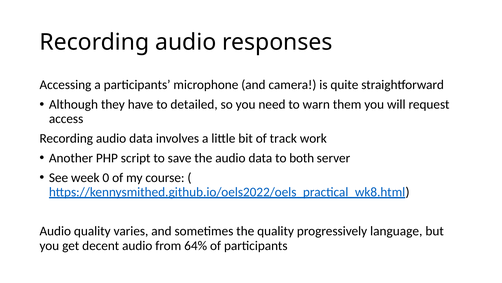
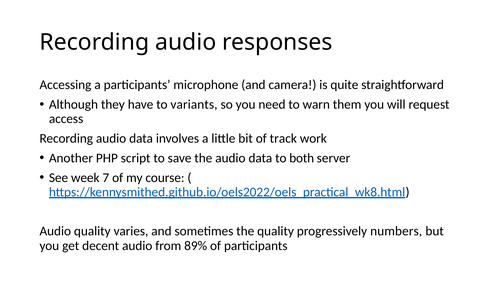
detailed: detailed -> variants
0: 0 -> 7
language: language -> numbers
64%: 64% -> 89%
